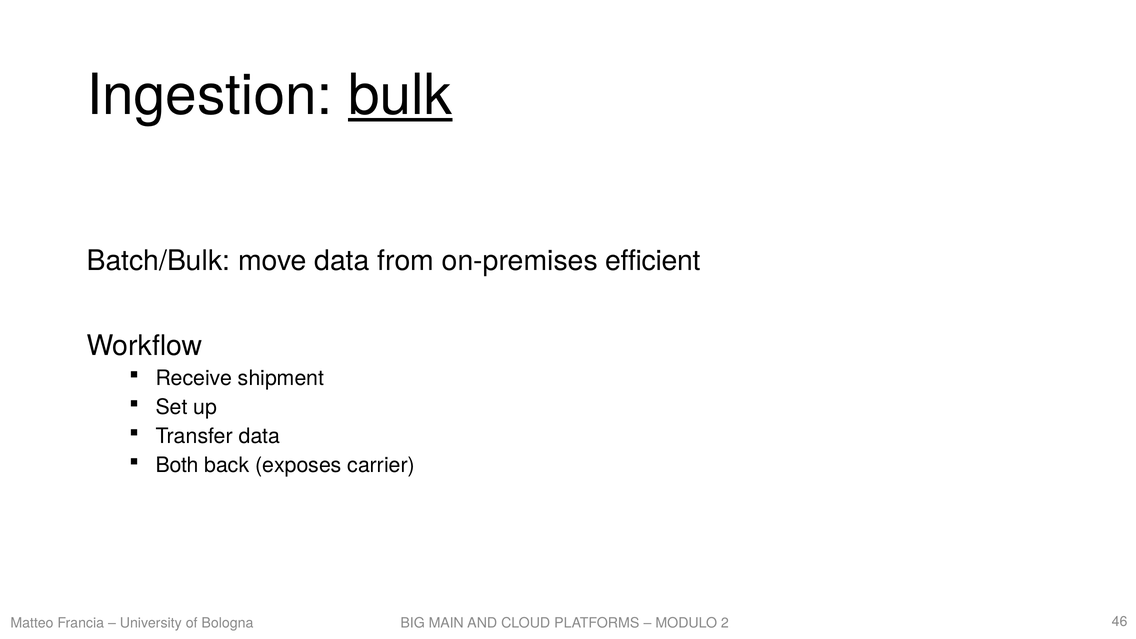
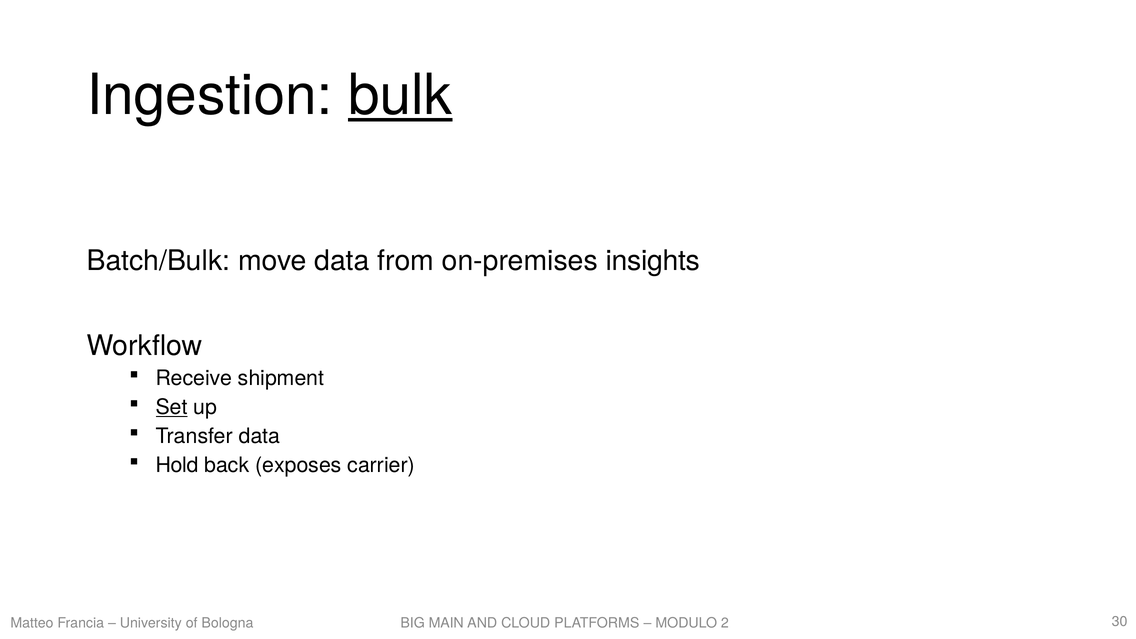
efficient: efficient -> insights
Set underline: none -> present
Both: Both -> Hold
46: 46 -> 30
